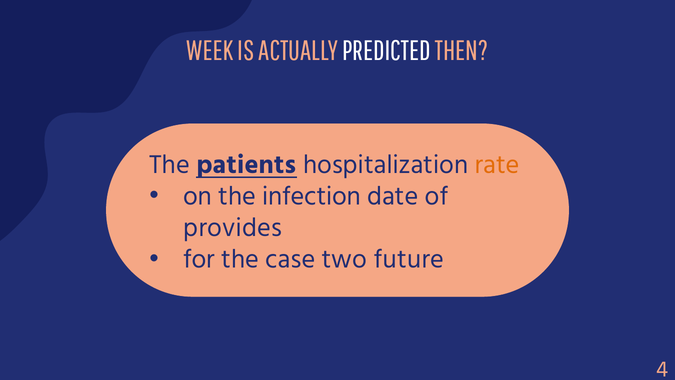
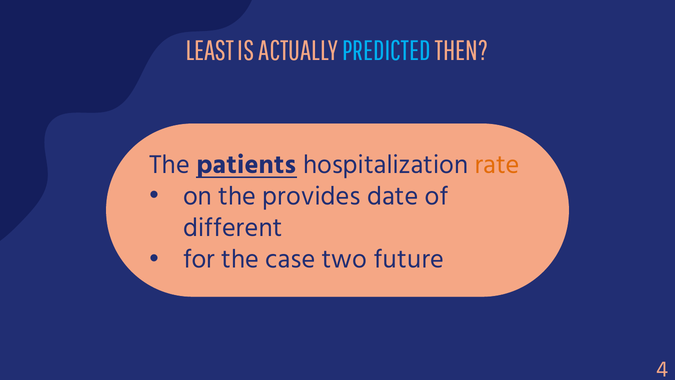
WEEK: WEEK -> LEAST
PREDICTED colour: white -> light blue
infection: infection -> provides
provides: provides -> different
